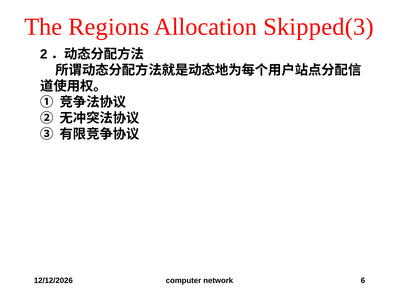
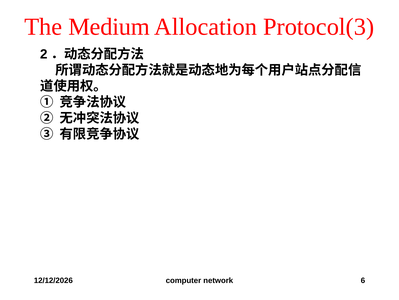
Regions: Regions -> Medium
Skipped(3: Skipped(3 -> Protocol(3
